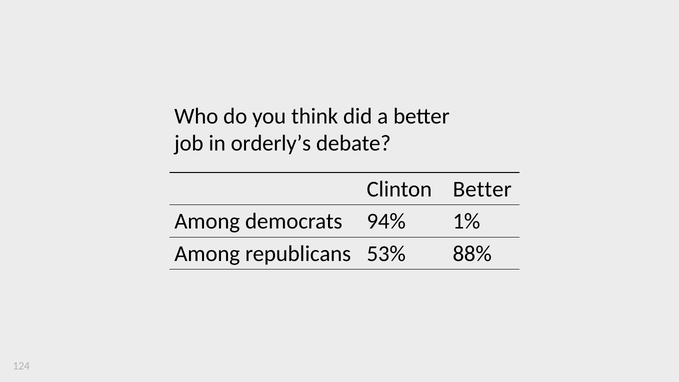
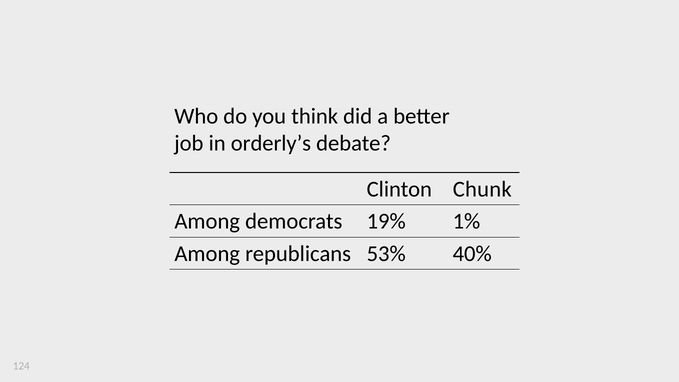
Clinton Better: Better -> Chunk
94%: 94% -> 19%
88%: 88% -> 40%
